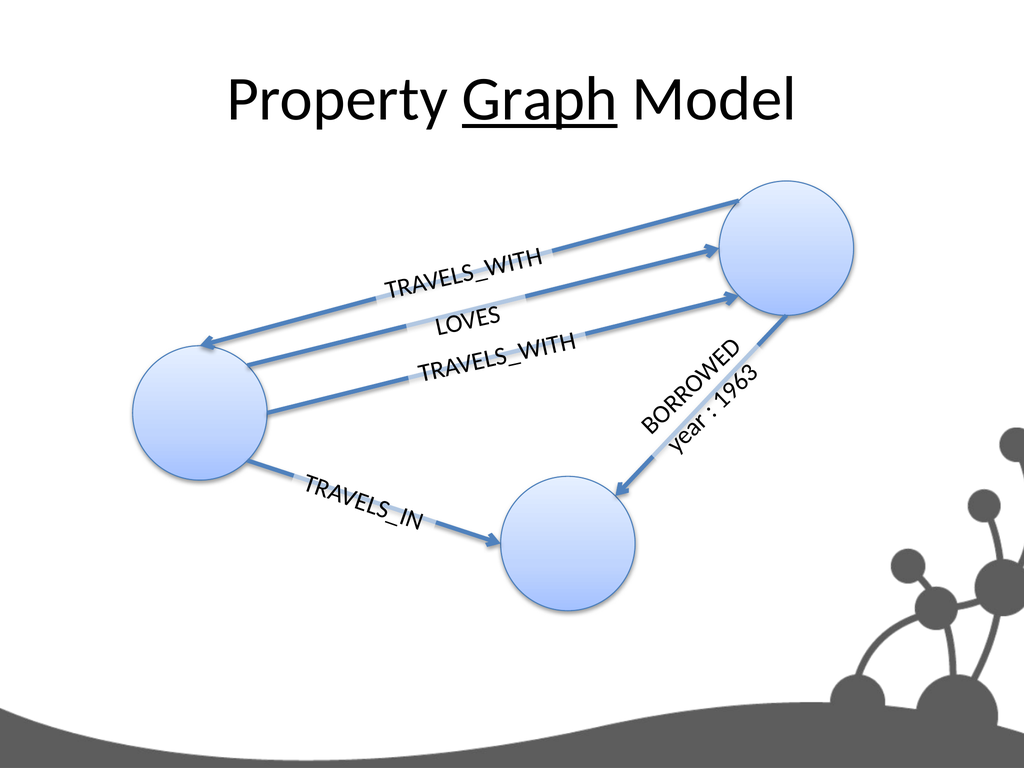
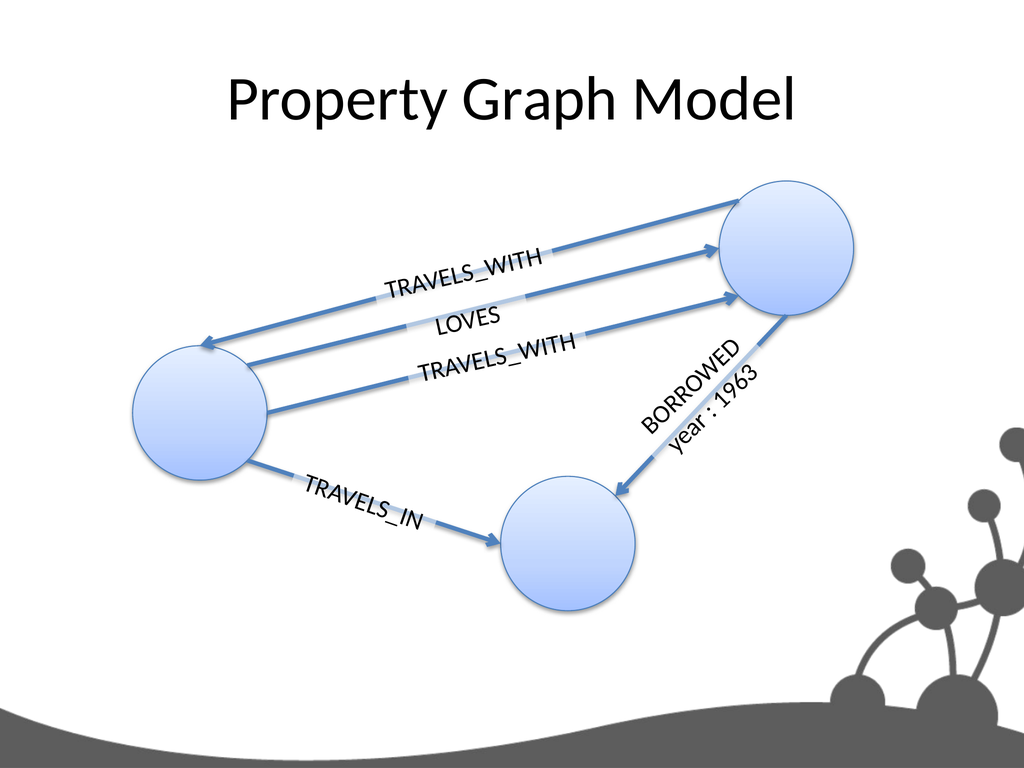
Graph underline: present -> none
